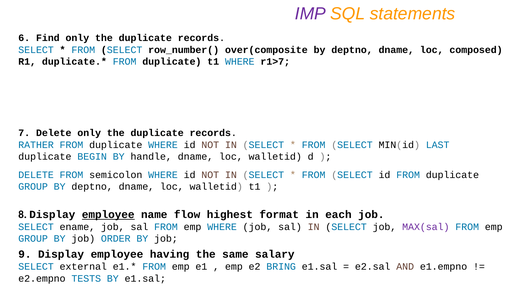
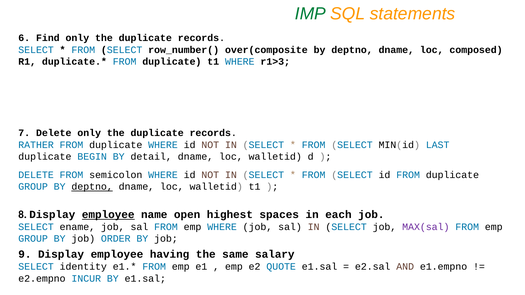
IMP colour: purple -> green
r1>7: r1>7 -> r1>3
handle: handle -> detail
deptno at (92, 187) underline: none -> present
flow: flow -> open
format: format -> spaces
external: external -> identity
BRING: BRING -> QUOTE
TESTS: TESTS -> INCUR
